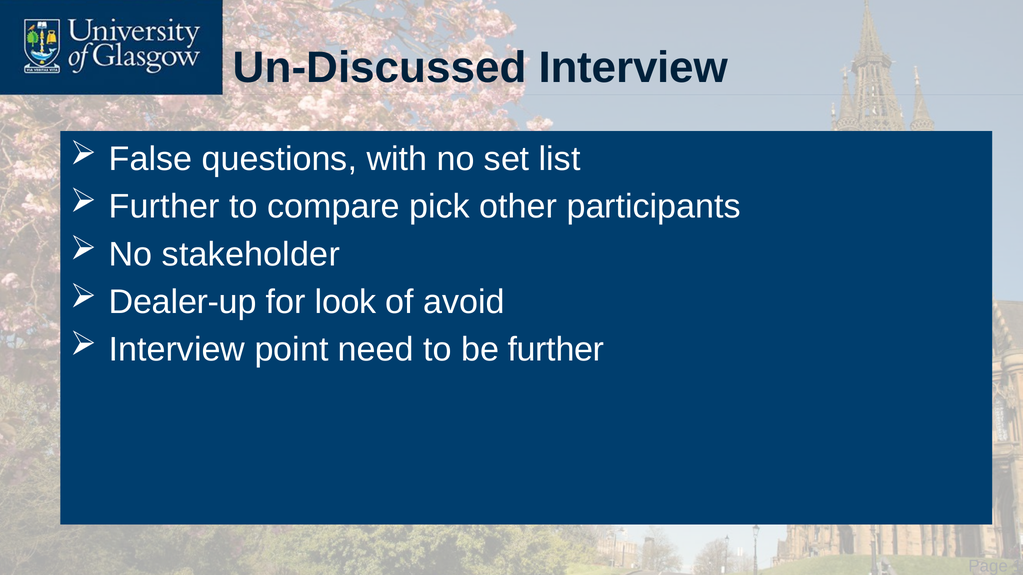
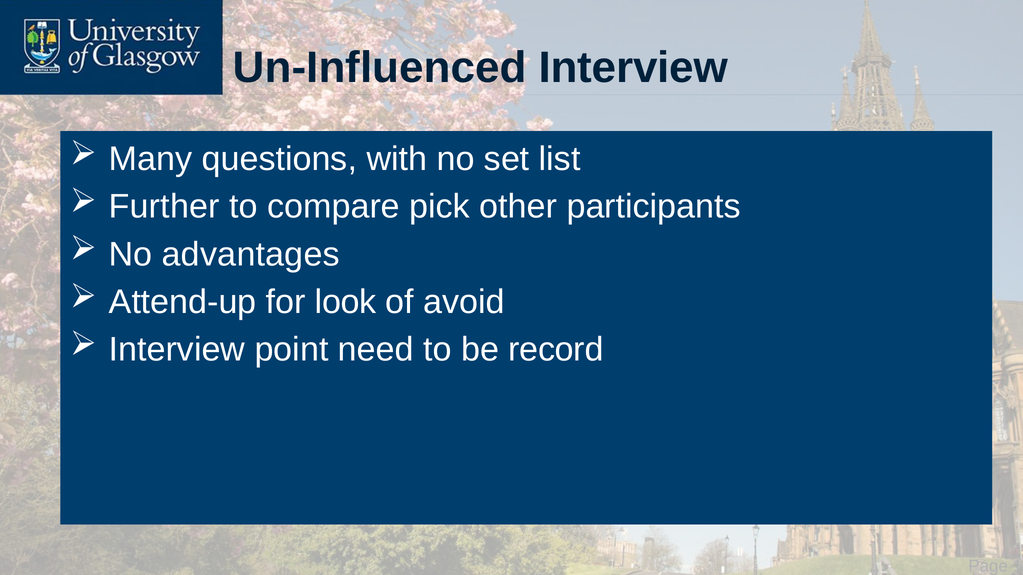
Un-Discussed: Un-Discussed -> Un-Influenced
False: False -> Many
stakeholder: stakeholder -> advantages
Dealer-up: Dealer-up -> Attend-up
be further: further -> record
